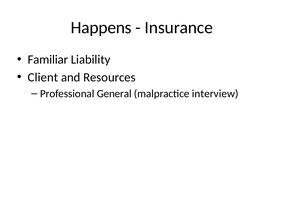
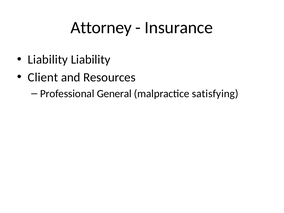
Happens: Happens -> Attorney
Familiar at (48, 60): Familiar -> Liability
interview: interview -> satisfying
